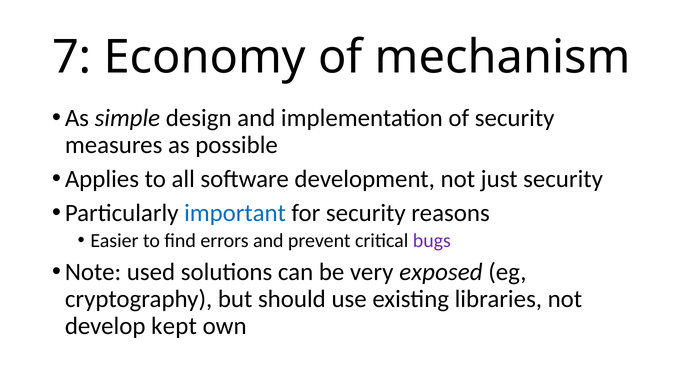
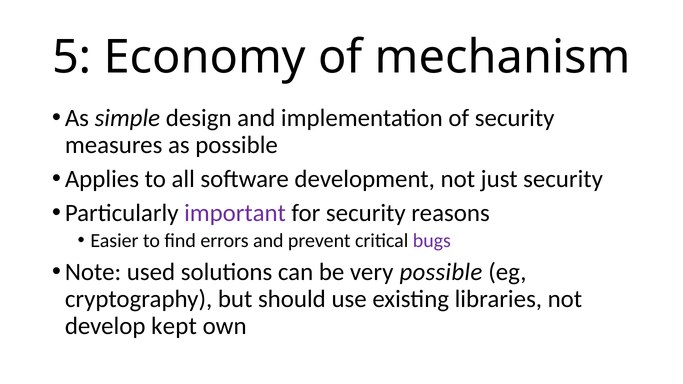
7: 7 -> 5
important colour: blue -> purple
very exposed: exposed -> possible
